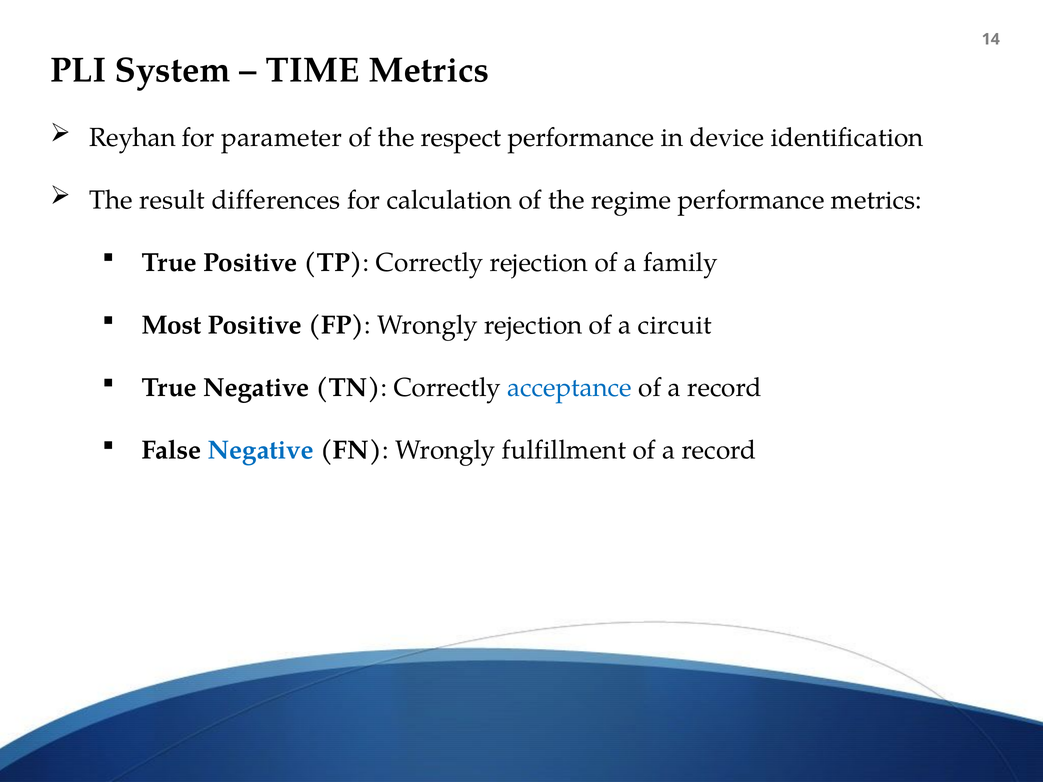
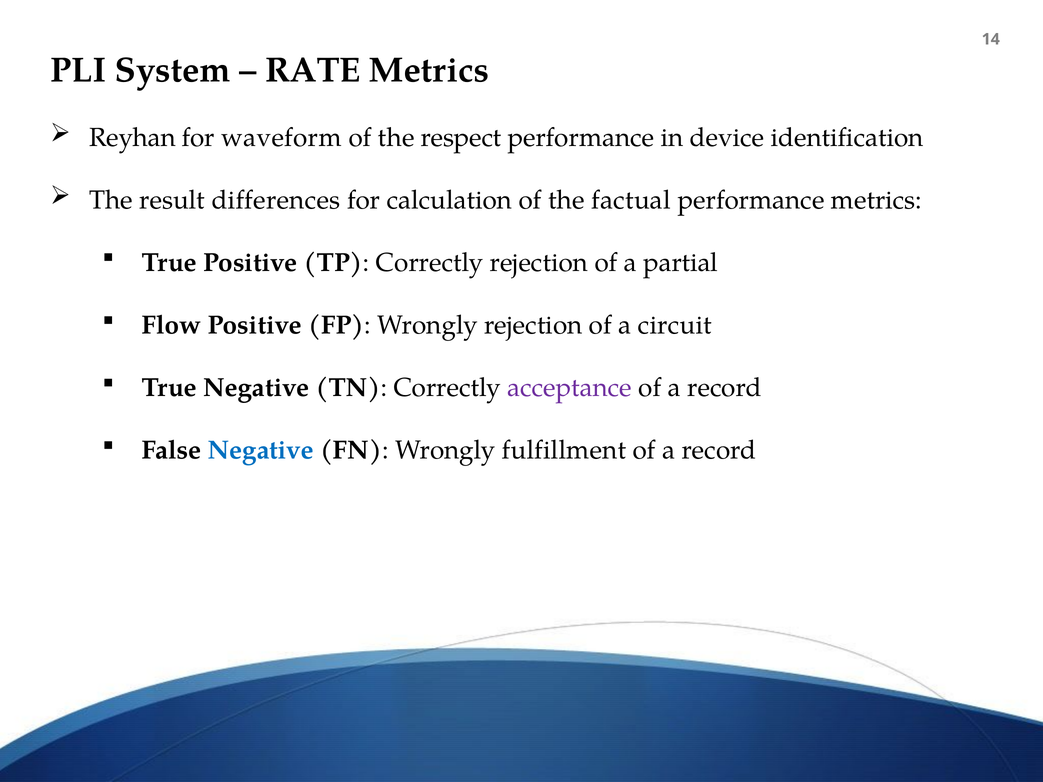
TIME: TIME -> RATE
parameter: parameter -> waveform
regime: regime -> factual
family: family -> partial
Most: Most -> Flow
acceptance colour: blue -> purple
